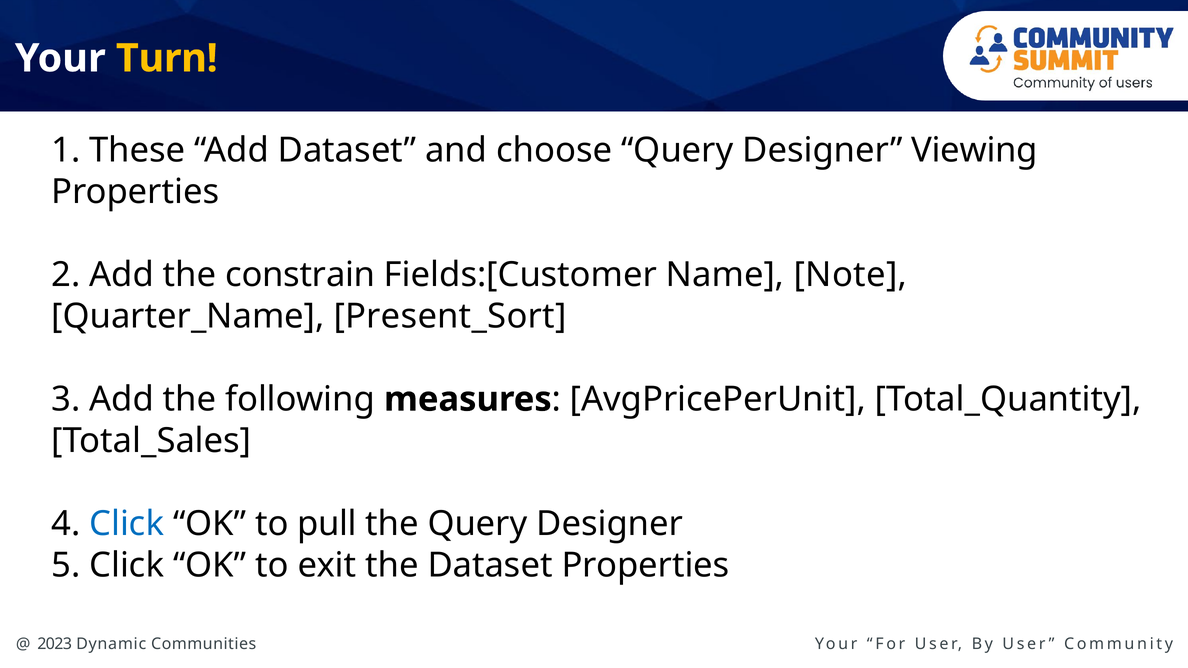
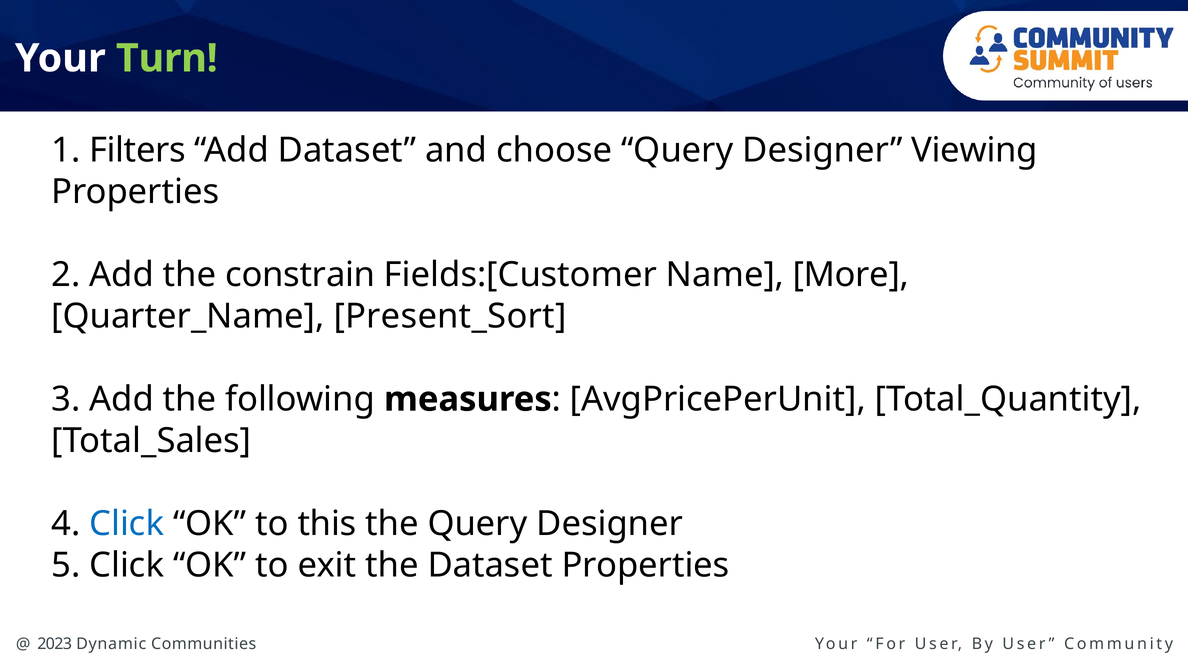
Turn colour: yellow -> light green
These: These -> Filters
Note: Note -> More
pull: pull -> this
